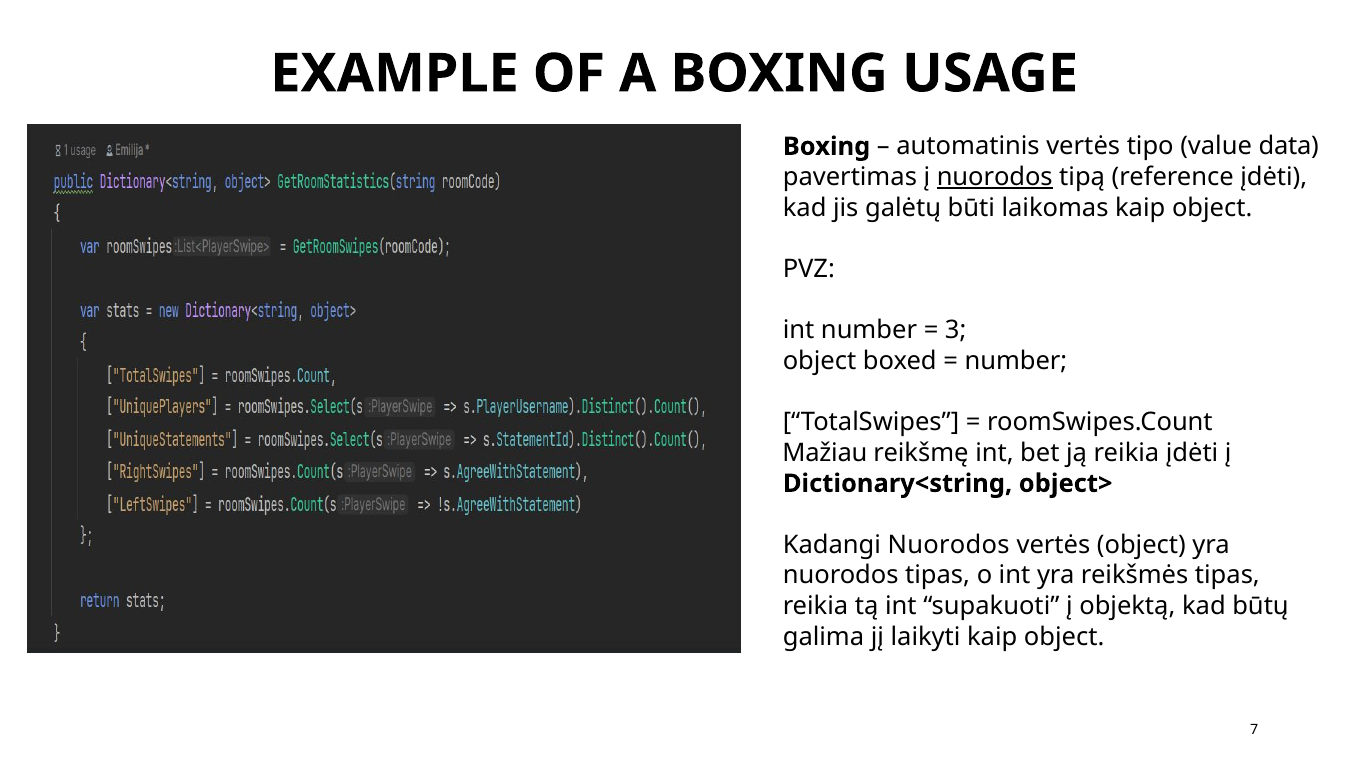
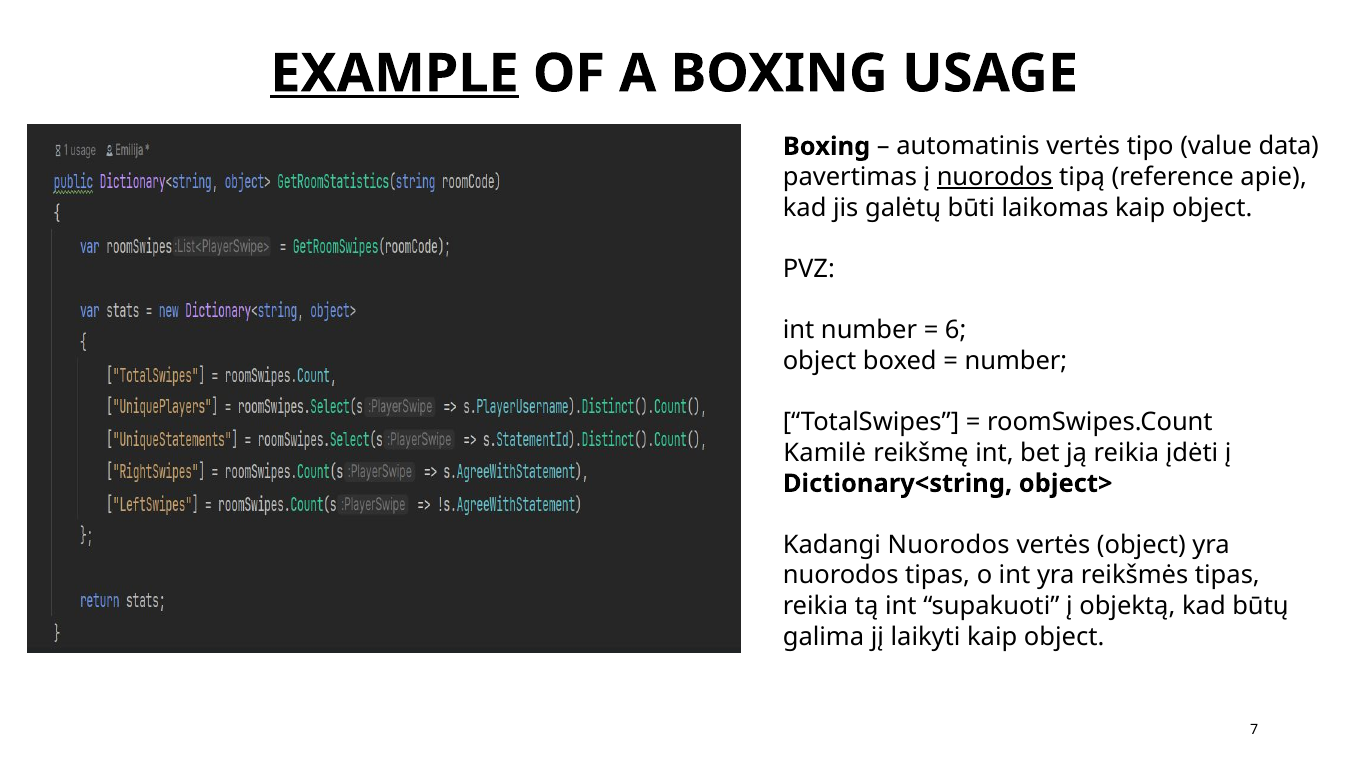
EXAMPLE underline: none -> present
reference įdėti: įdėti -> apie
3: 3 -> 6
Mažiau: Mažiau -> Kamilė
